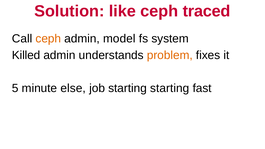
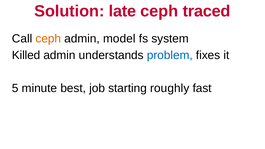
like: like -> late
problem colour: orange -> blue
else: else -> best
starting starting: starting -> roughly
